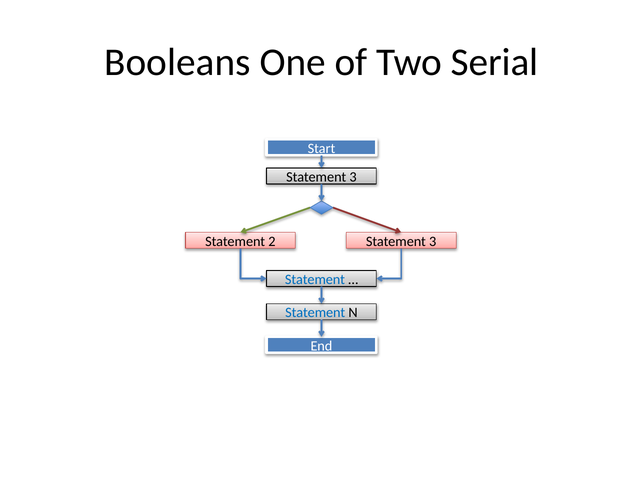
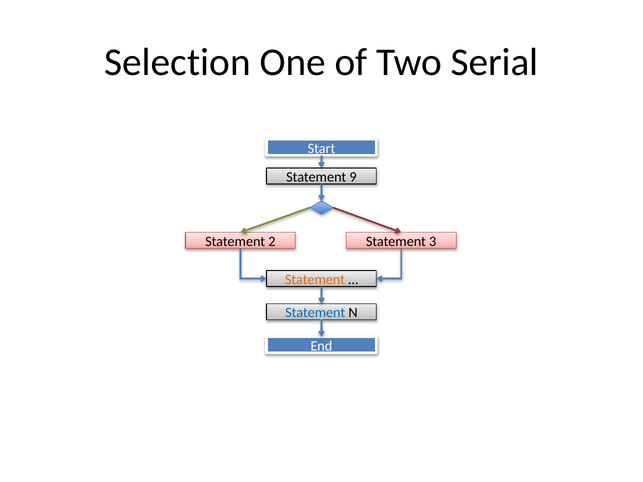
Booleans: Booleans -> Selection
3 at (353, 177): 3 -> 9
Statement at (315, 280) colour: blue -> orange
